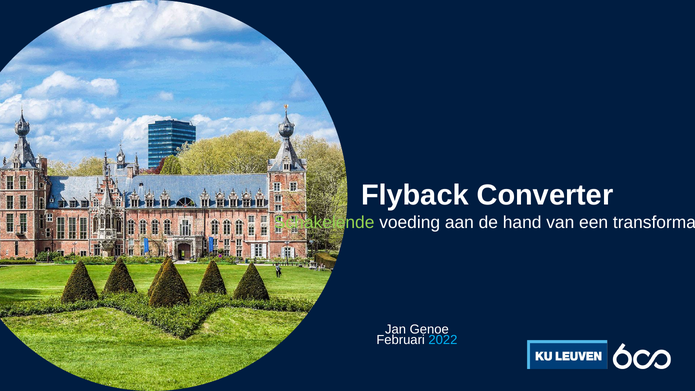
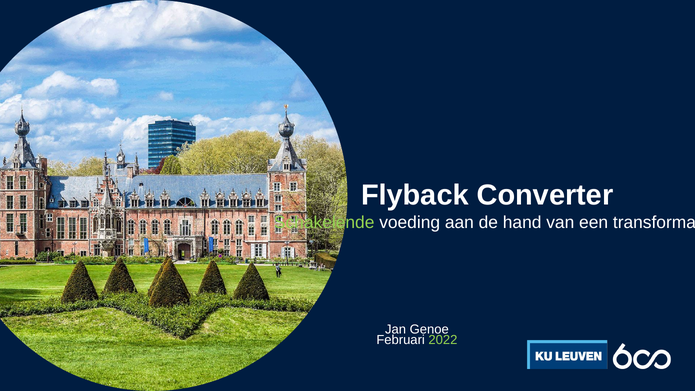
2022 colour: light blue -> light green
